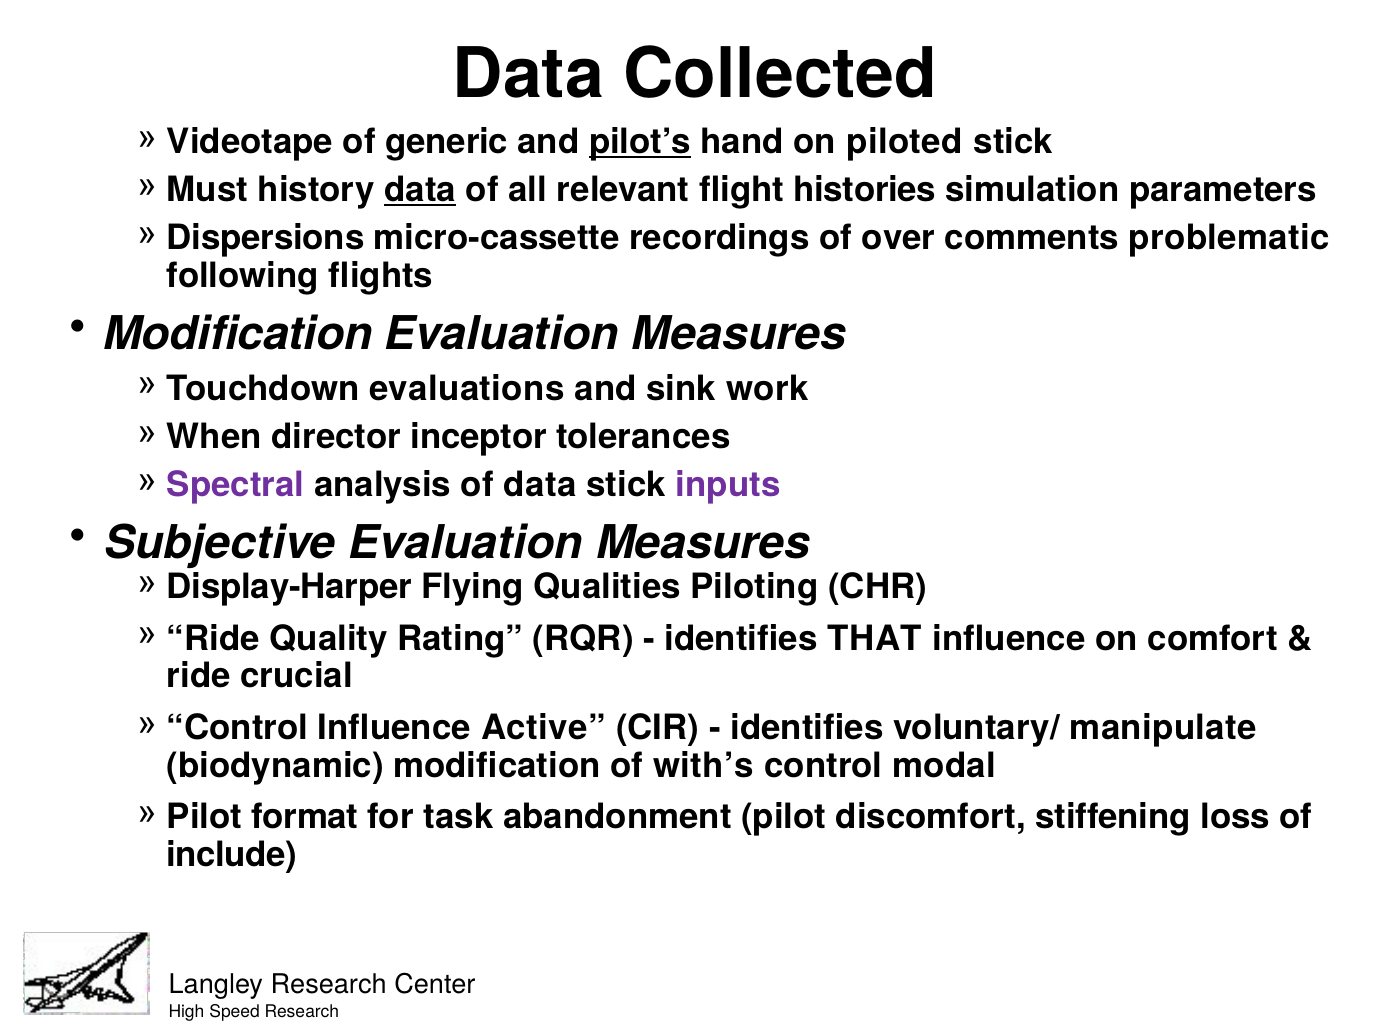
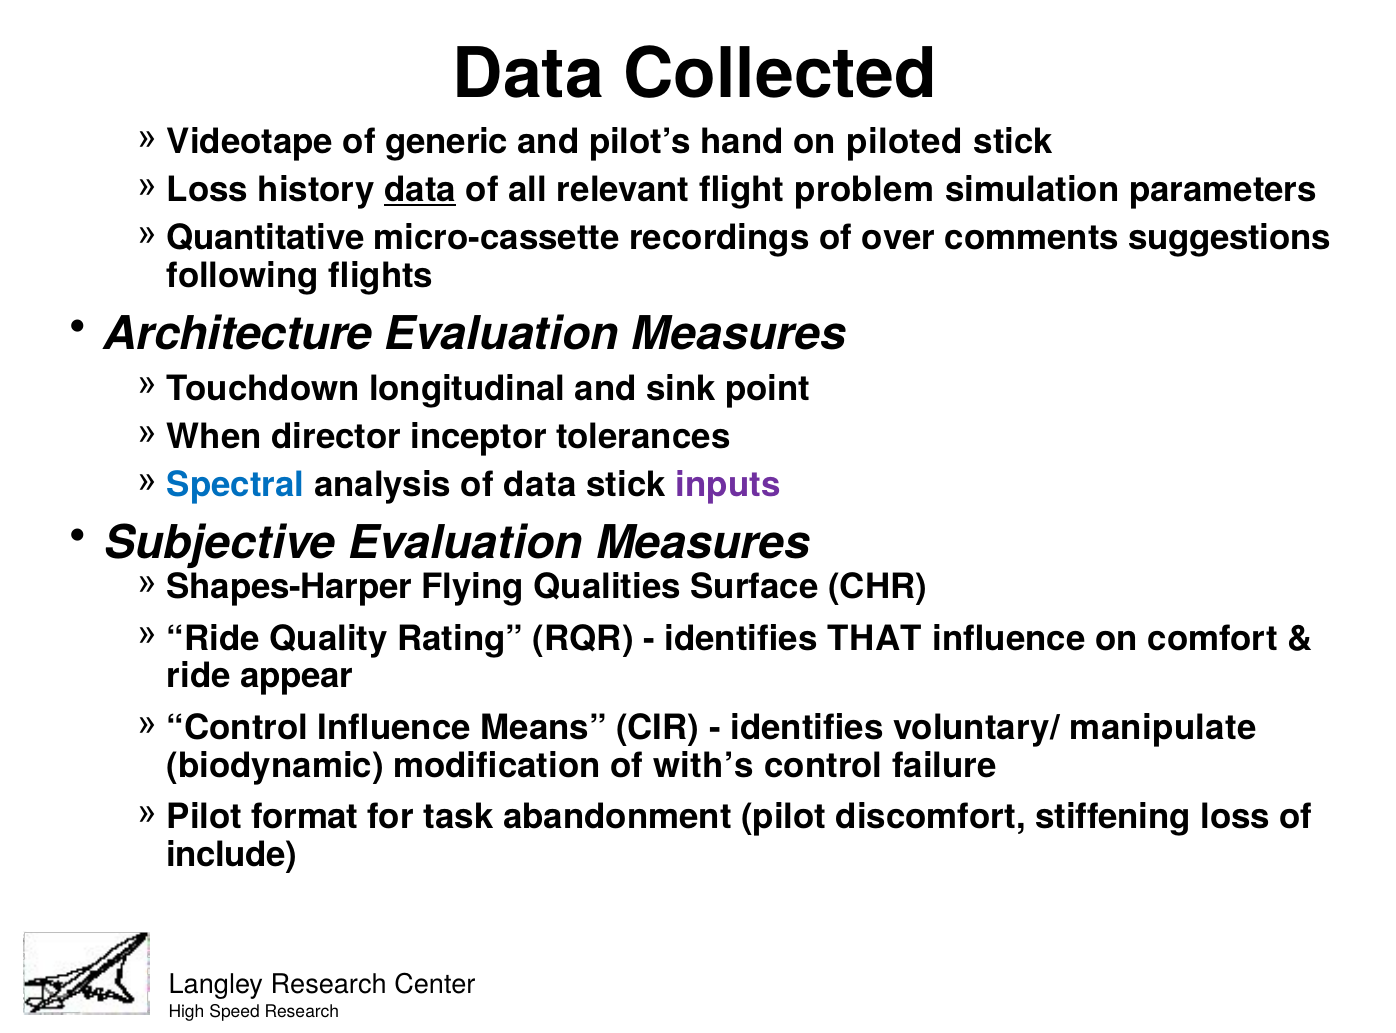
pilot’s underline: present -> none
Must at (208, 190): Must -> Loss
histories: histories -> problem
Dispersions: Dispersions -> Quantitative
problematic: problematic -> suggestions
Modification at (238, 334): Modification -> Architecture
evaluations: evaluations -> longitudinal
work: work -> point
Spectral colour: purple -> blue
Display-Harper: Display-Harper -> Shapes-Harper
Piloting: Piloting -> Surface
crucial: crucial -> appear
Active: Active -> Means
modal: modal -> failure
